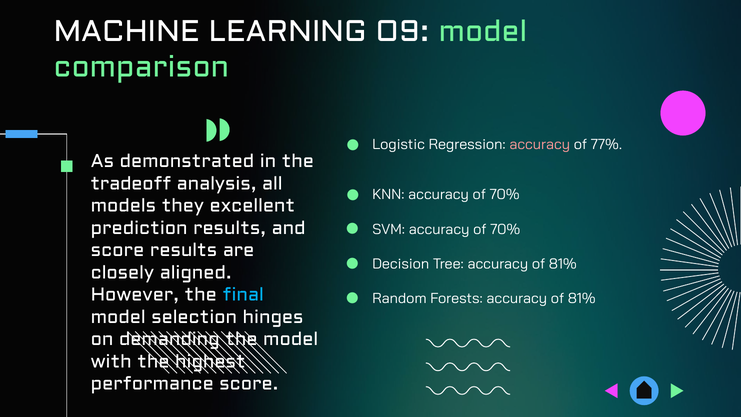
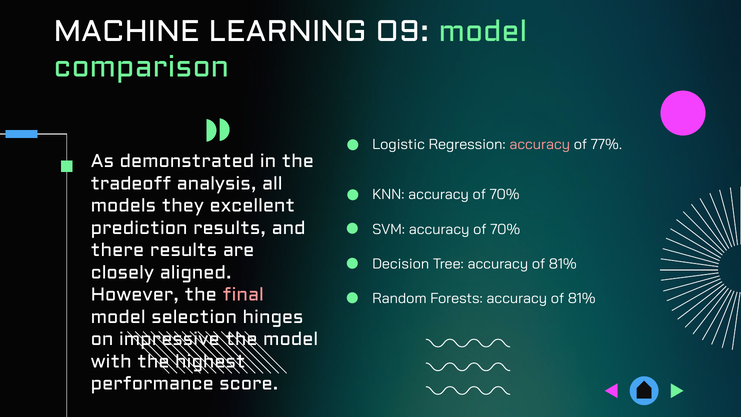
score at (117, 250): score -> there
final colour: light blue -> pink
demanding: demanding -> impressive
